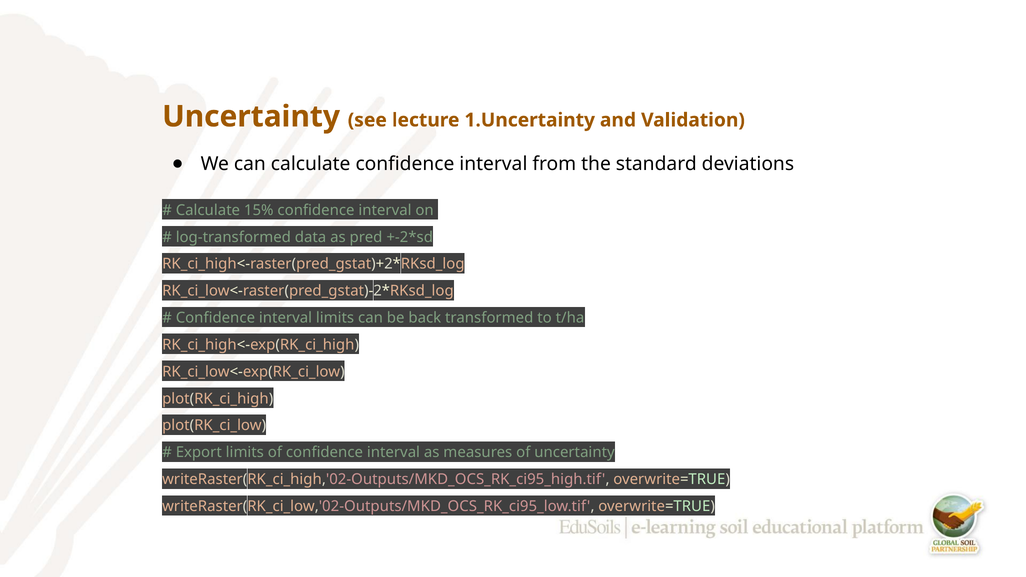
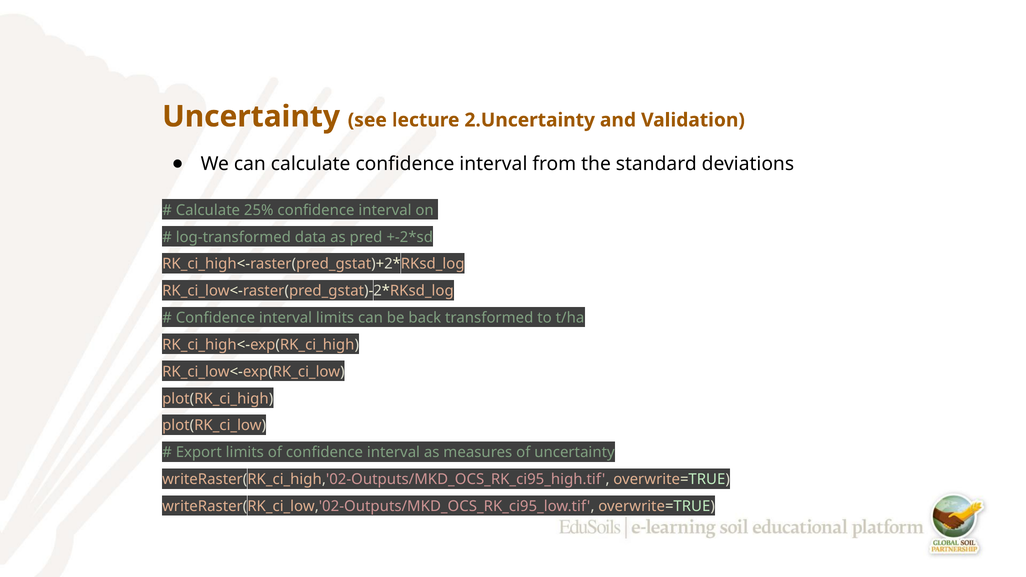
1.Uncertainty: 1.Uncertainty -> 2.Uncertainty
15%: 15% -> 25%
